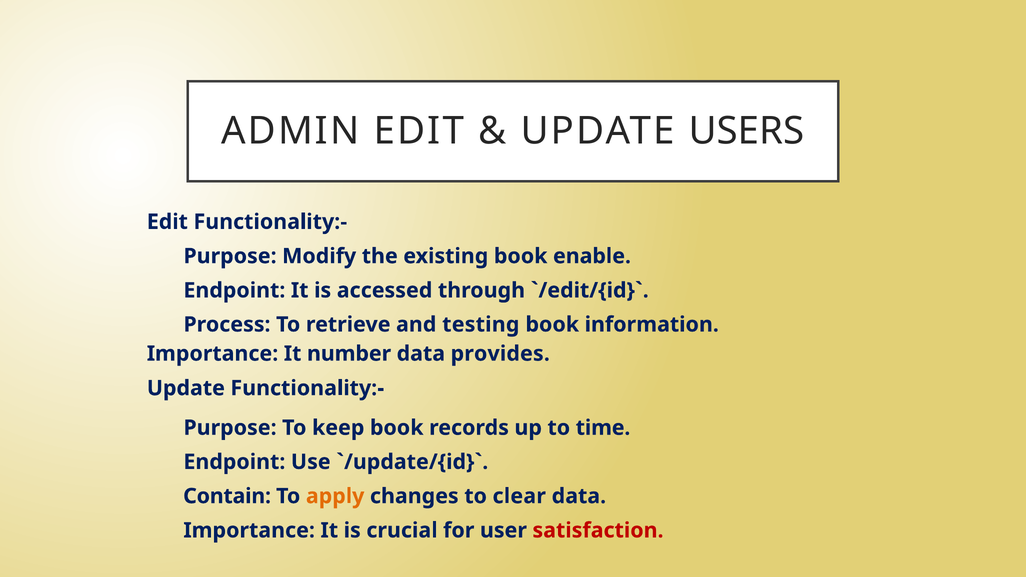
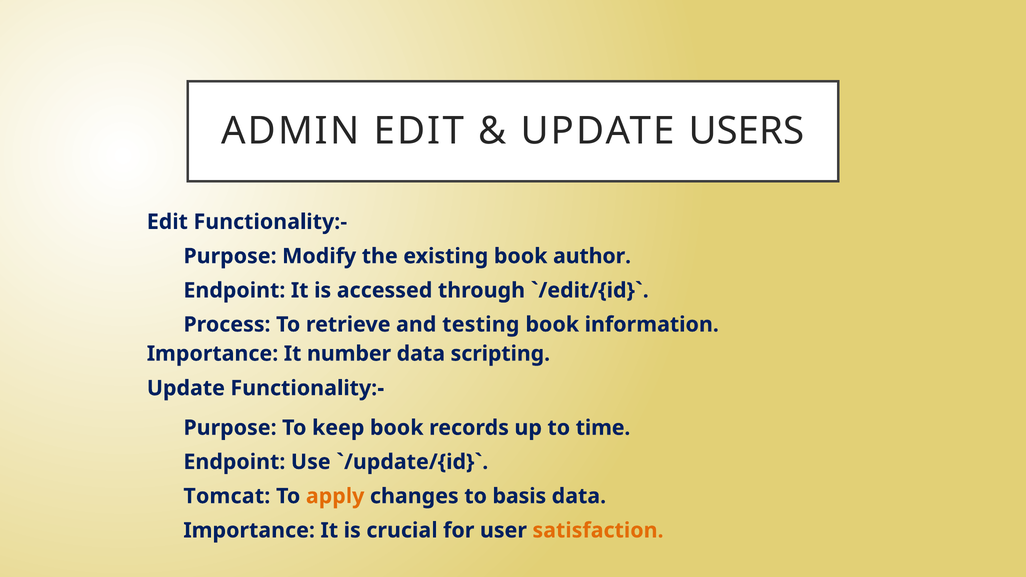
enable: enable -> author
provides: provides -> scripting
Contain: Contain -> Tomcat
clear: clear -> basis
satisfaction colour: red -> orange
